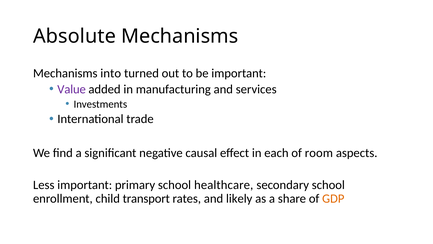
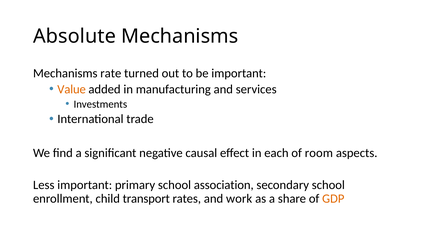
into: into -> rate
Value colour: purple -> orange
healthcare: healthcare -> association
likely: likely -> work
